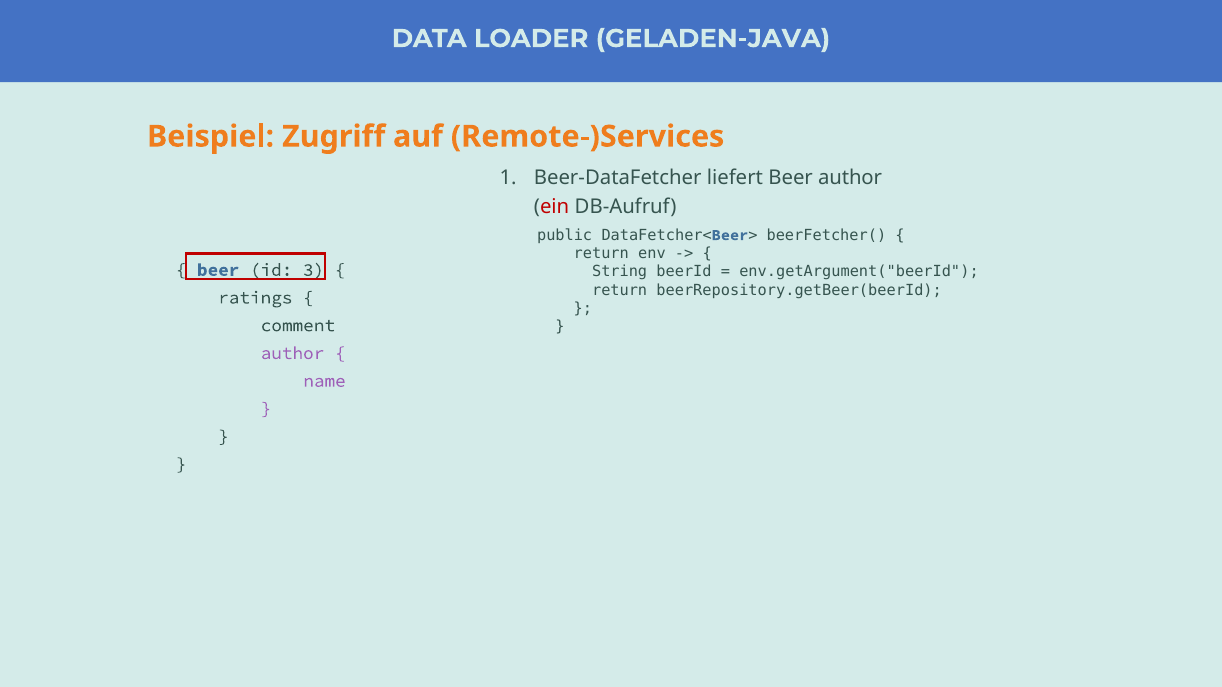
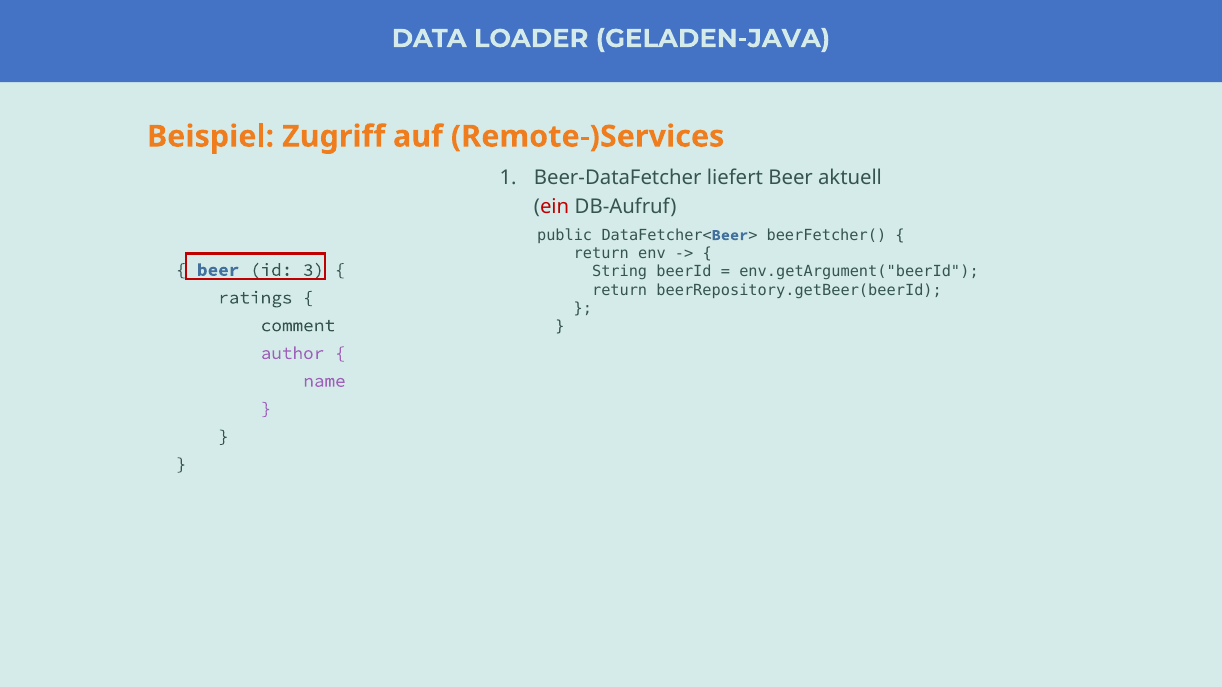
Beer author: author -> aktuell
